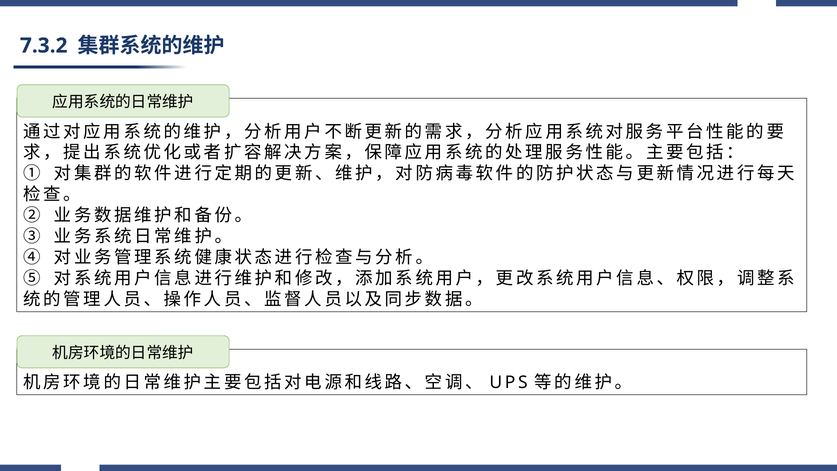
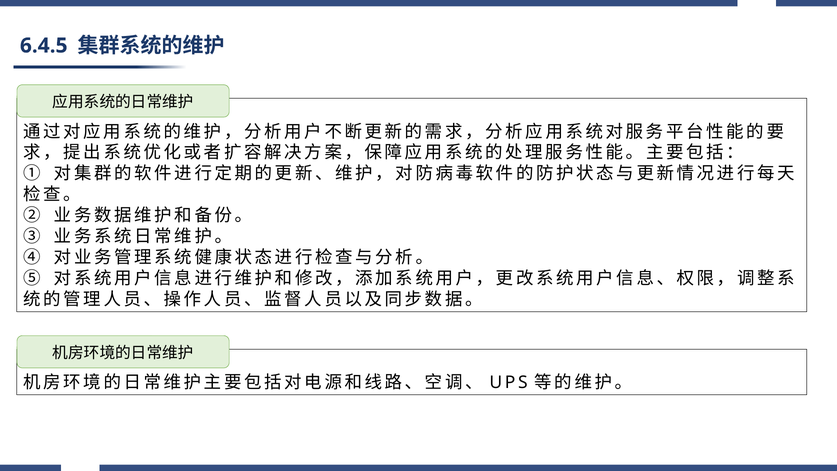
7.3.2: 7.3.2 -> 6.4.5
